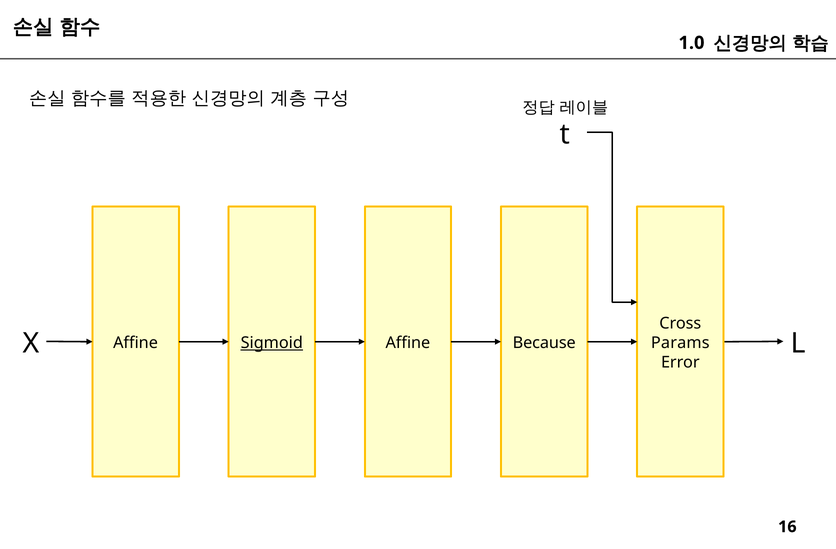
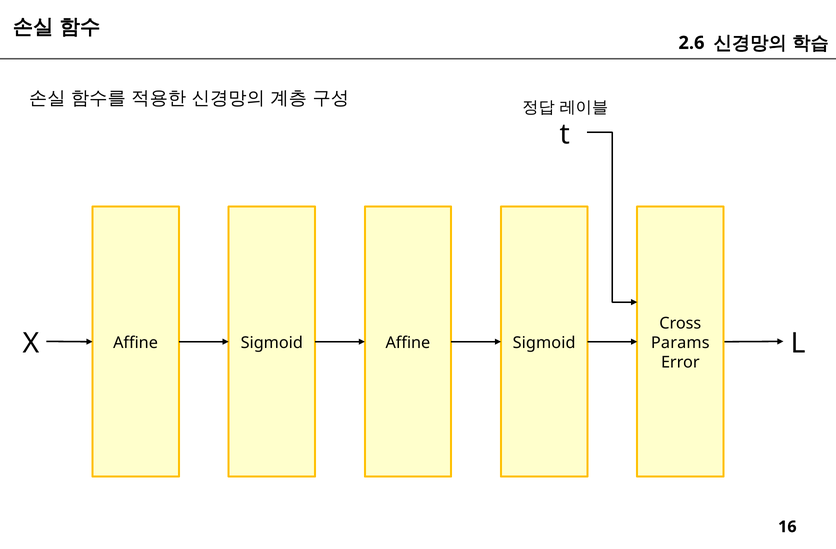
1.0: 1.0 -> 2.6
Sigmoid at (272, 343) underline: present -> none
Because at (544, 343): Because -> Sigmoid
